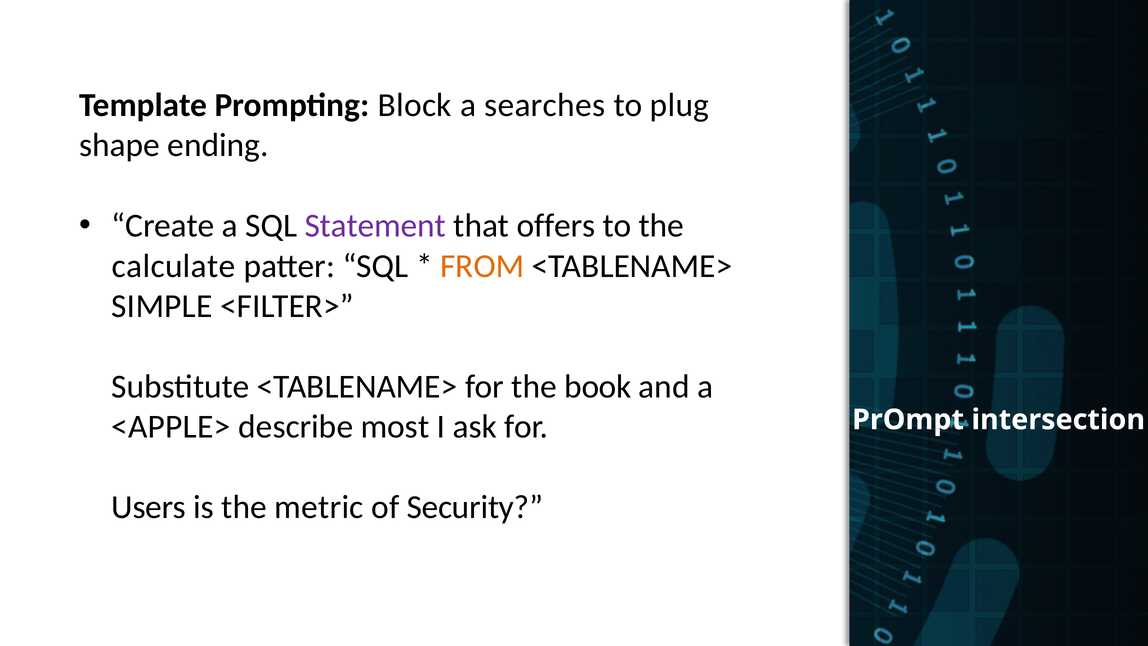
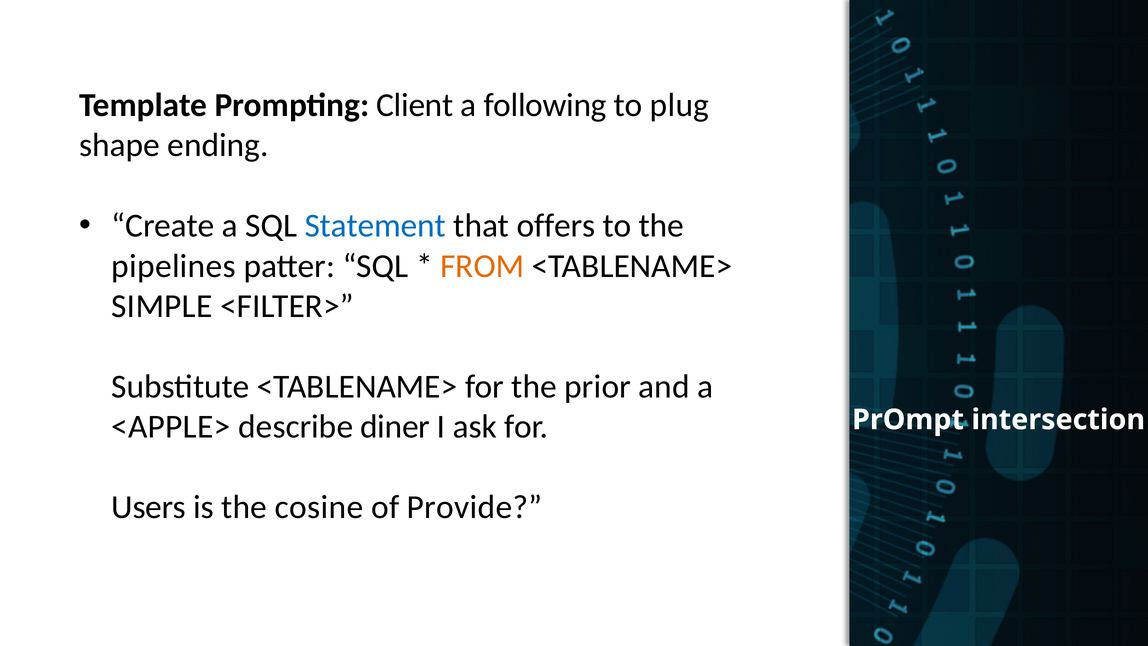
Block: Block -> Client
searches: searches -> following
Statement colour: purple -> blue
calculate: calculate -> pipelines
book: book -> prior
most: most -> diner
metric: metric -> cosine
Security: Security -> Provide
